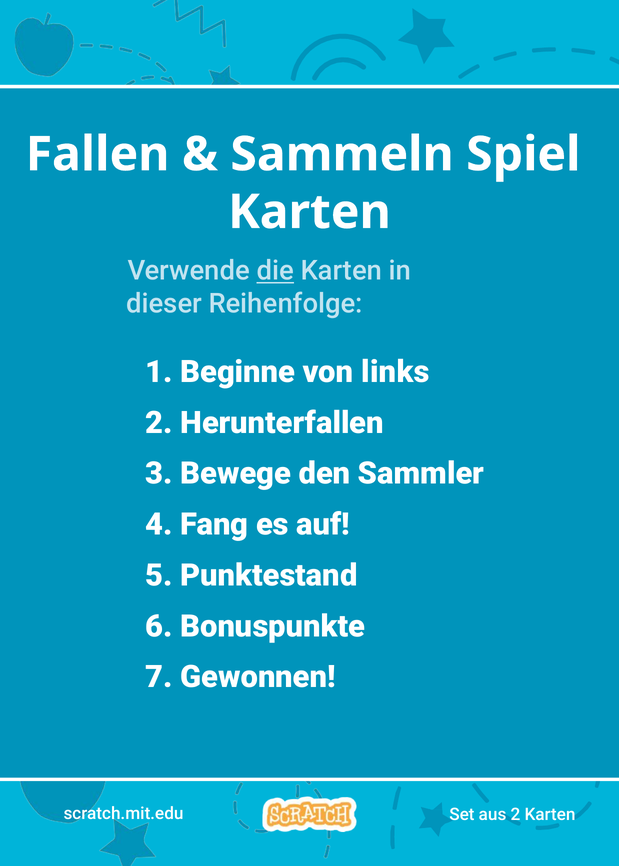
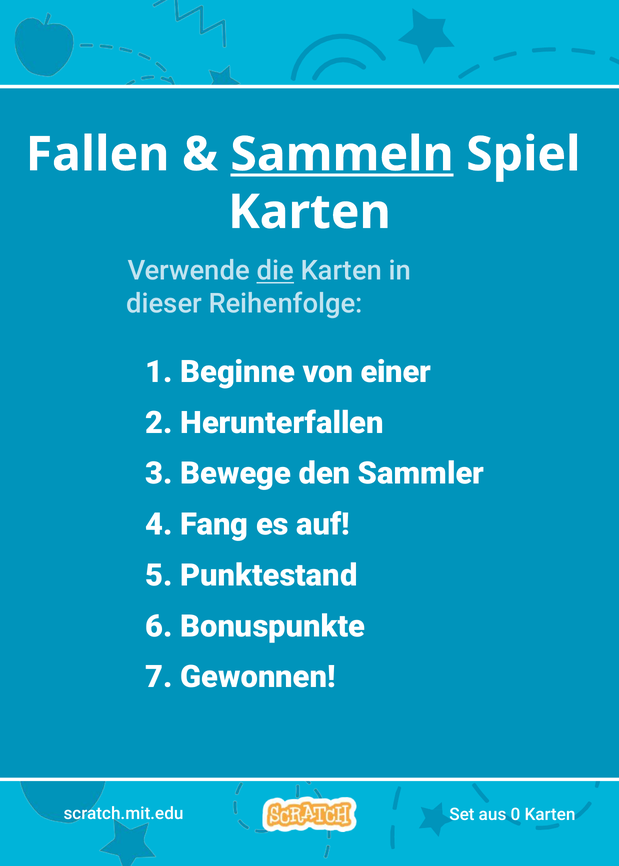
Sammeln underline: none -> present
links: links -> einer
2: 2 -> 0
